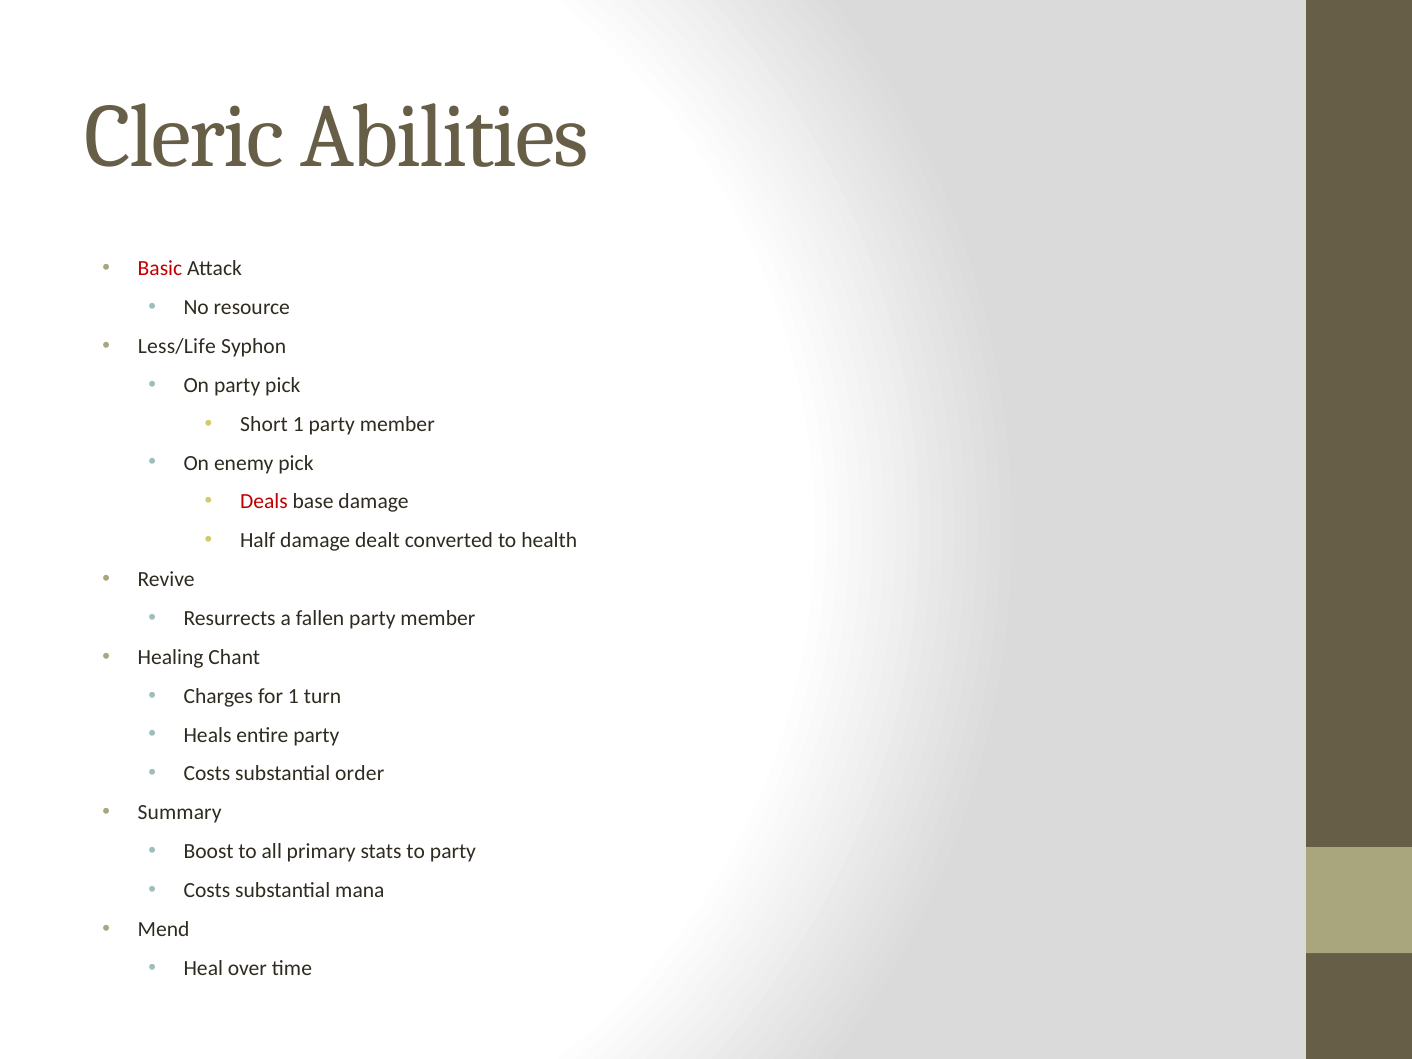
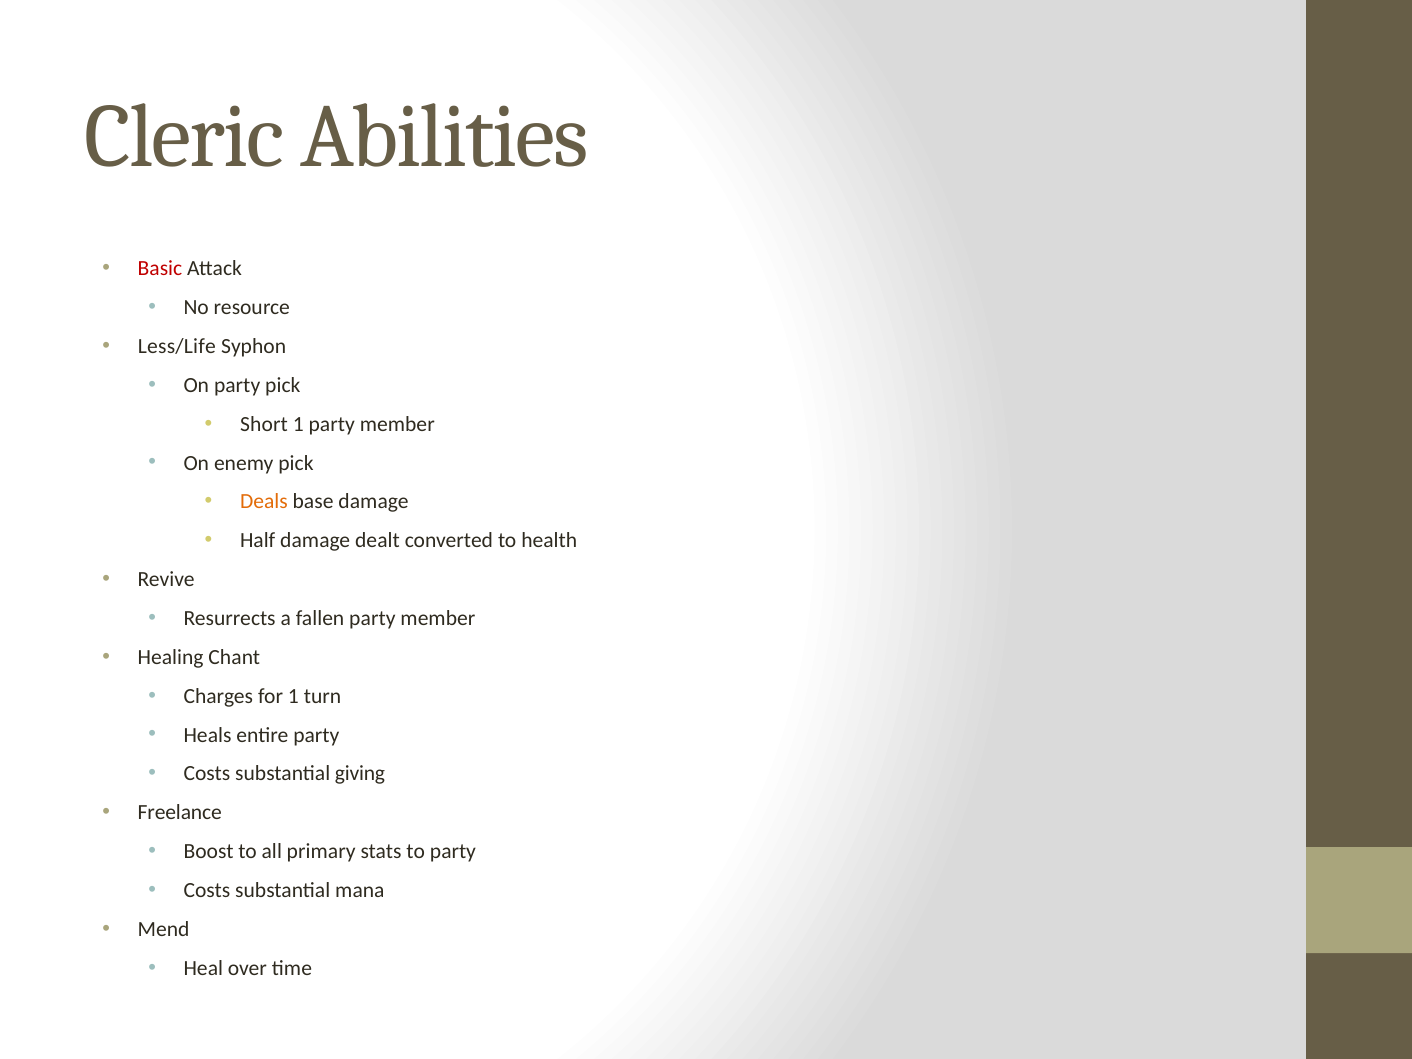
Deals colour: red -> orange
order: order -> giving
Summary: Summary -> Freelance
